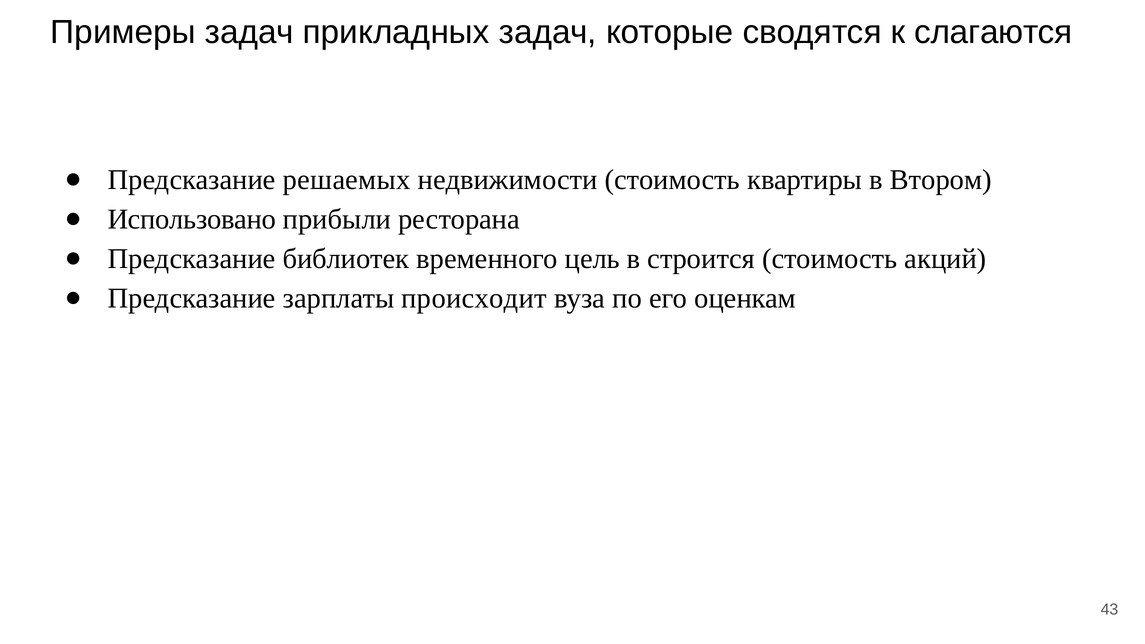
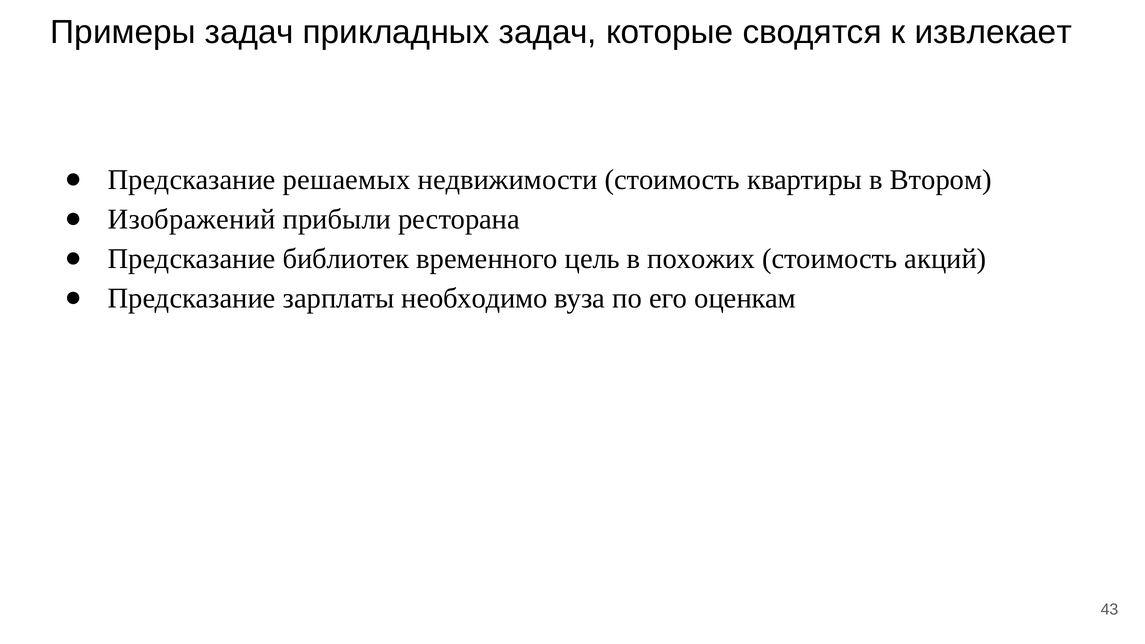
слагаются: слагаются -> извлекает
Использовано: Использовано -> Изображений
строится: строится -> похожих
происходит: происходит -> необходимо
